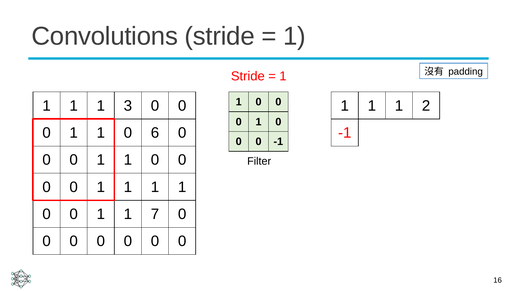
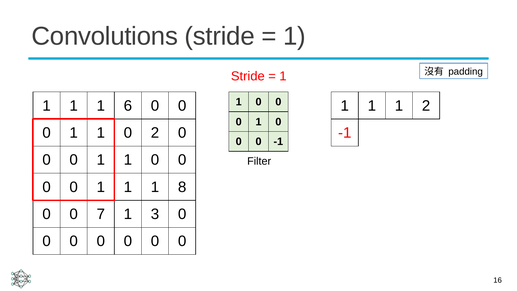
3: 3 -> 6
0 6: 6 -> 2
1 at (182, 187): 1 -> 8
1 at (101, 214): 1 -> 7
7: 7 -> 3
